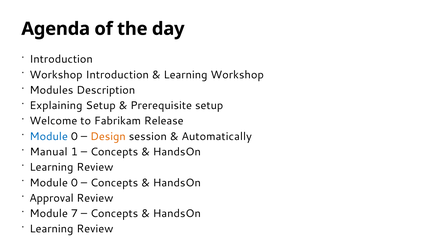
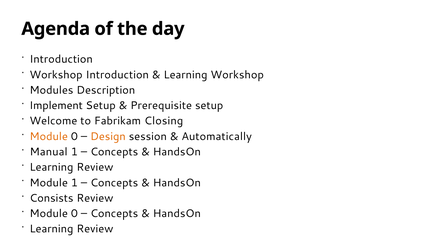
Explaining: Explaining -> Implement
Release: Release -> Closing
Module at (49, 137) colour: blue -> orange
0 at (74, 183): 0 -> 1
Approval: Approval -> Consists
7 at (74, 214): 7 -> 0
